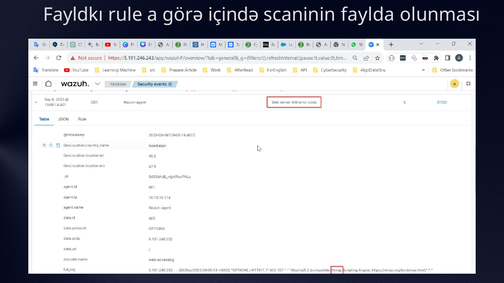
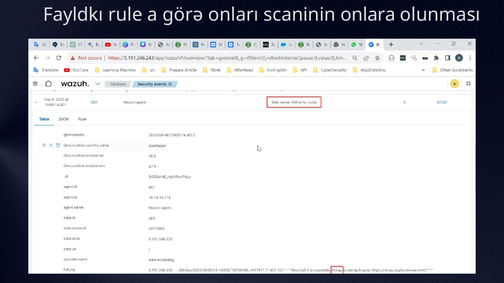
içində: içində -> onları
faylda: faylda -> onlara
